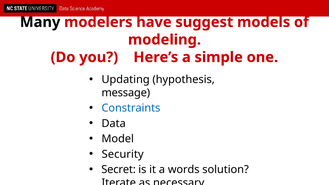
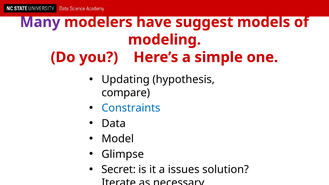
Many colour: black -> purple
message: message -> compare
Security: Security -> Glimpse
words: words -> issues
